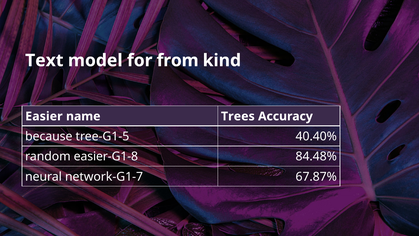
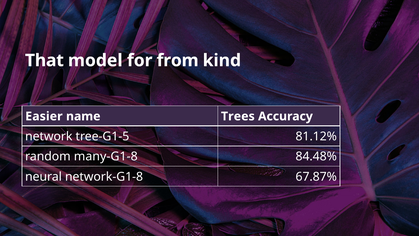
Text: Text -> That
because: because -> network
40.40%: 40.40% -> 81.12%
easier-G1-8: easier-G1-8 -> many-G1-8
network-G1-7: network-G1-7 -> network-G1-8
